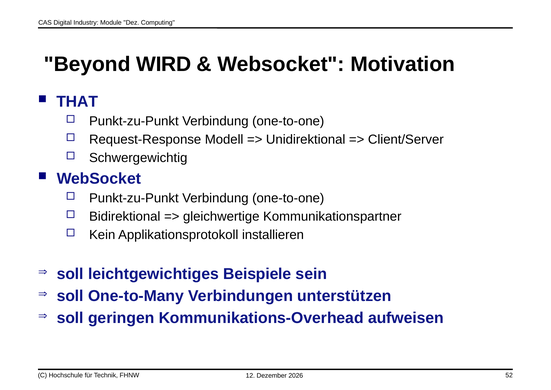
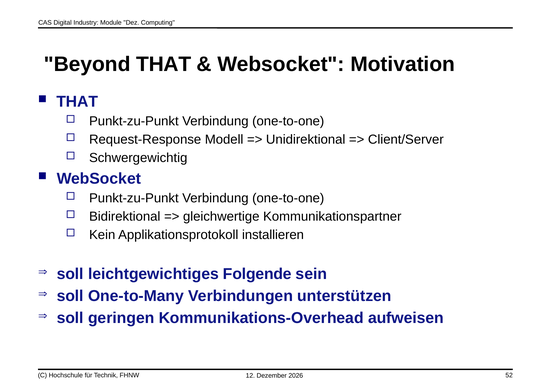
Beyond WIRD: WIRD -> THAT
Beispiele: Beispiele -> Folgende
